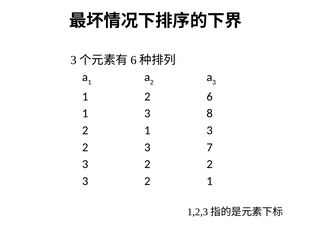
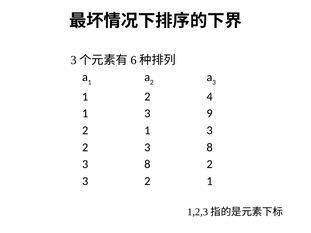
2 6: 6 -> 4
8: 8 -> 9
2 3 7: 7 -> 8
2 at (147, 164): 2 -> 8
